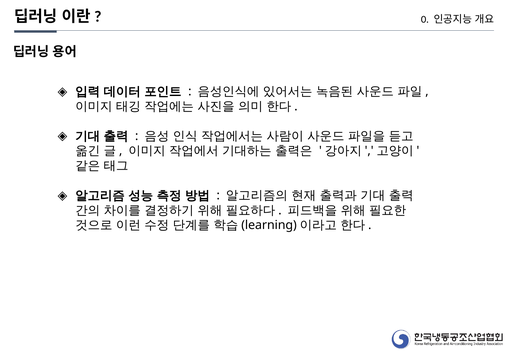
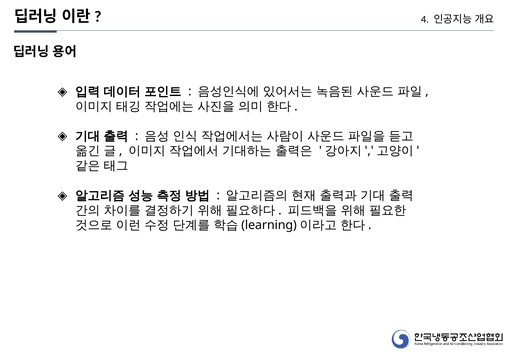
0: 0 -> 4
